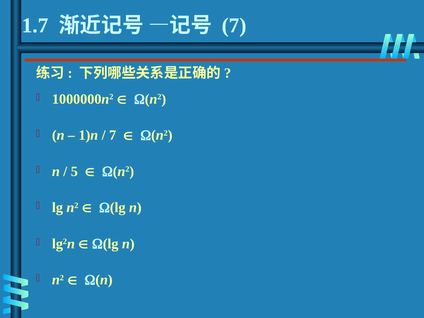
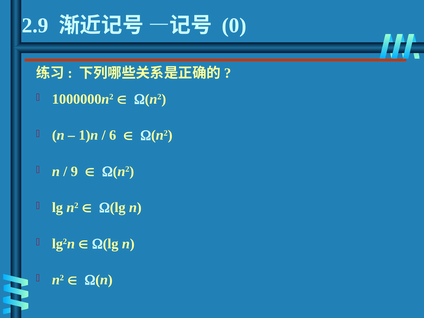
1.7: 1.7 -> 2.9
7 at (234, 25): 7 -> 0
7 at (113, 135): 7 -> 6
5: 5 -> 9
